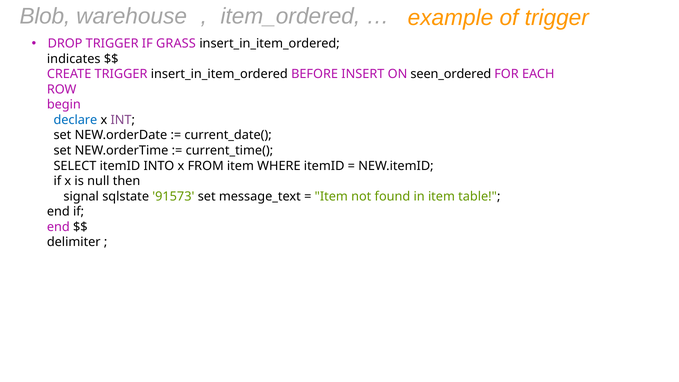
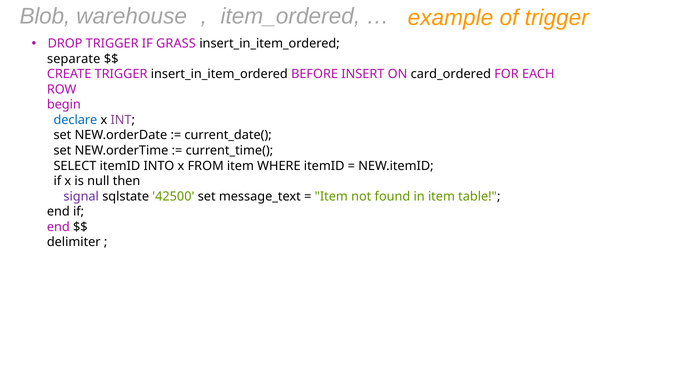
indicates: indicates -> separate
seen_ordered: seen_ordered -> card_ordered
signal colour: black -> purple
91573: 91573 -> 42500
